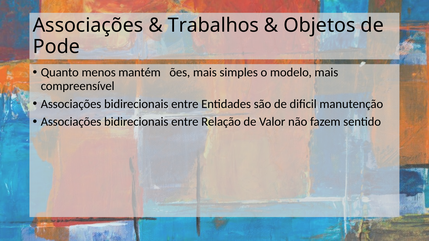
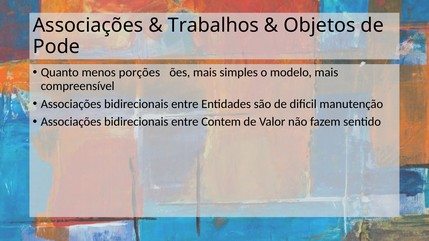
mantém: mantém -> porções
Relação: Relação -> Contem
